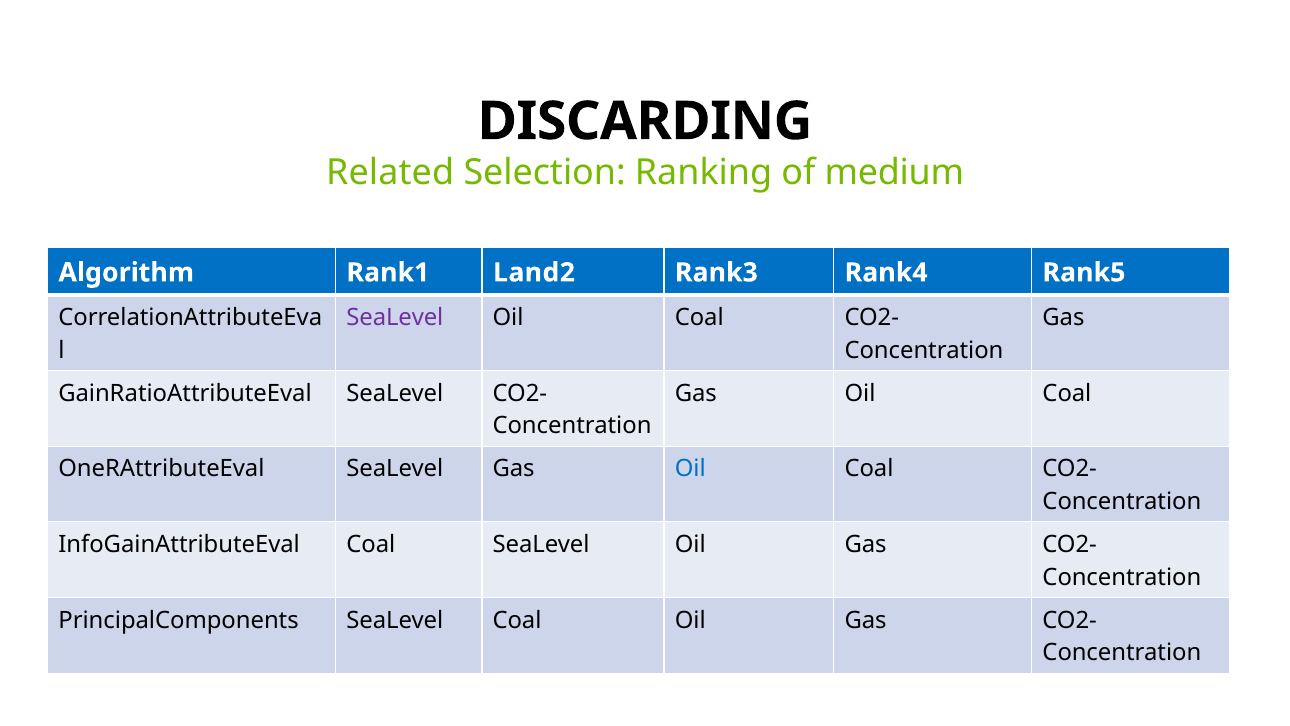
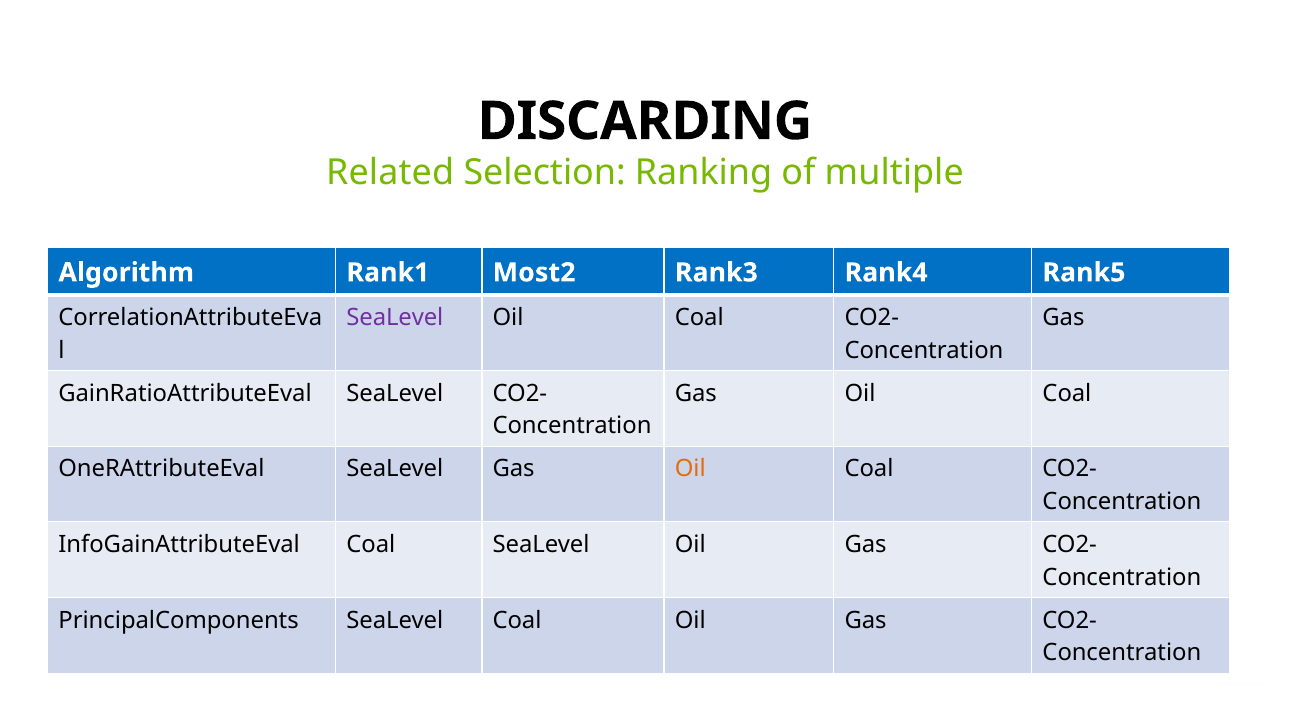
medium: medium -> multiple
Land2: Land2 -> Most2
Oil at (690, 469) colour: blue -> orange
